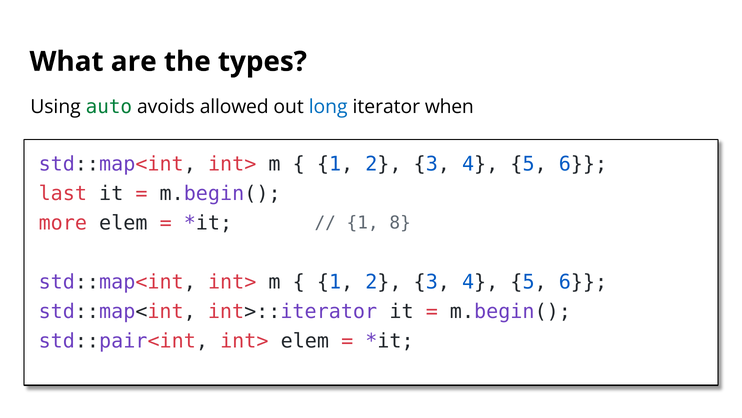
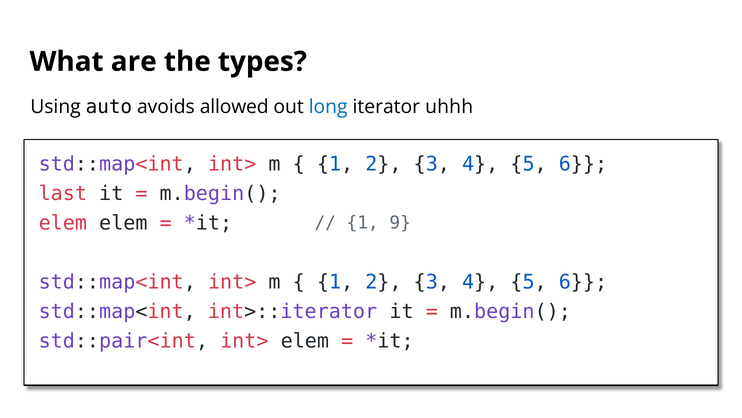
auto colour: green -> black
when: when -> uhhh
more at (63, 223): more -> elem
8: 8 -> 9
